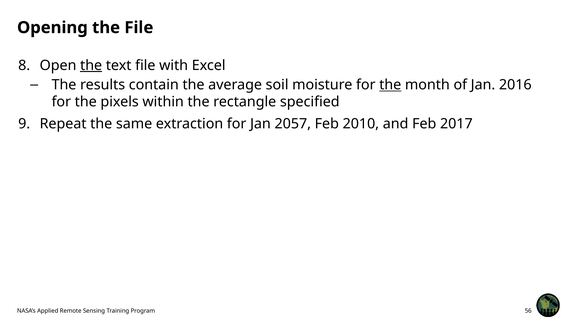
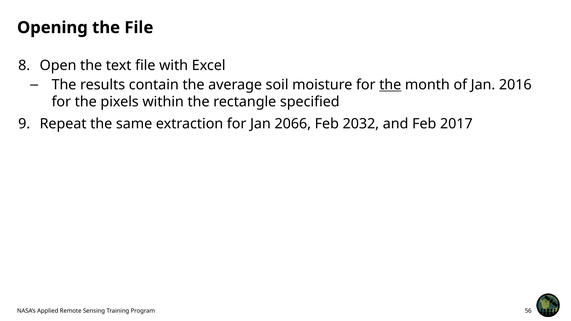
the at (91, 65) underline: present -> none
2057: 2057 -> 2066
2010: 2010 -> 2032
